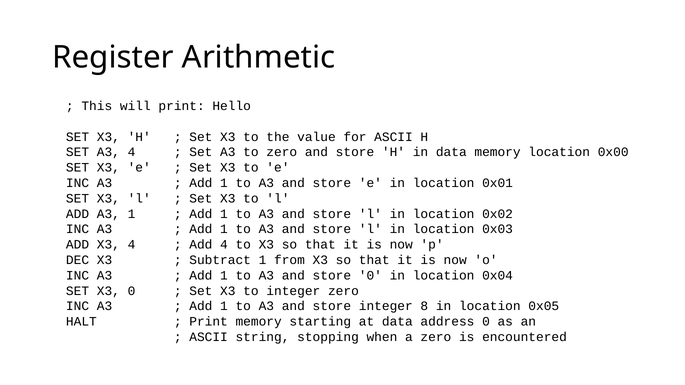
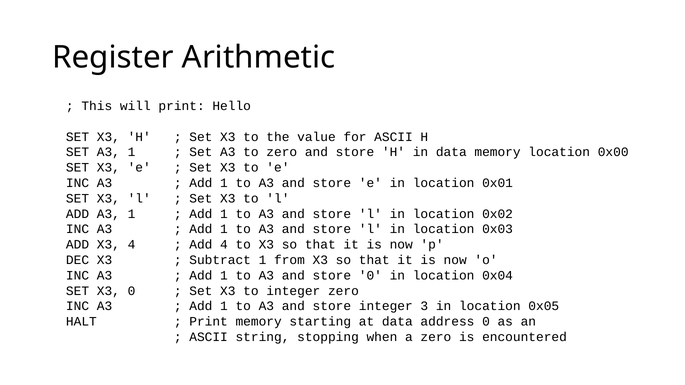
SET A3 4: 4 -> 1
8: 8 -> 3
